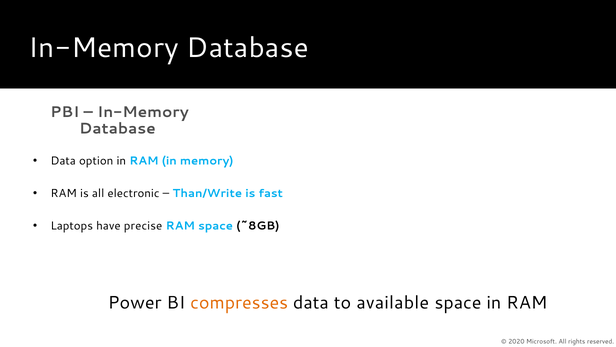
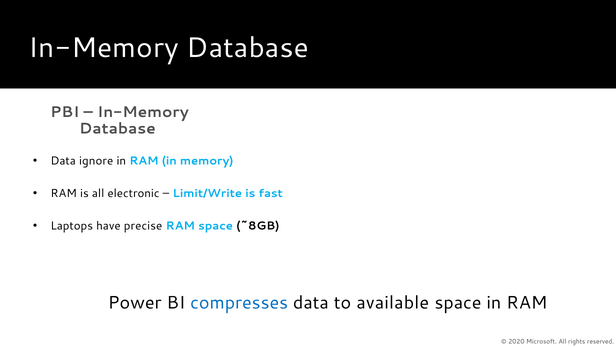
option: option -> ignore
Than/Write: Than/Write -> Limit/Write
compresses colour: orange -> blue
